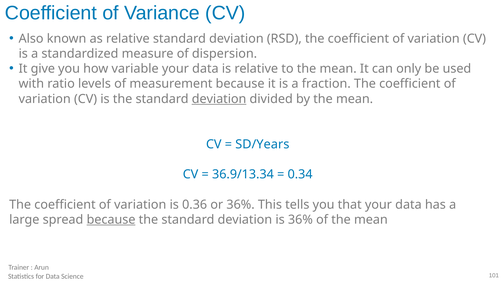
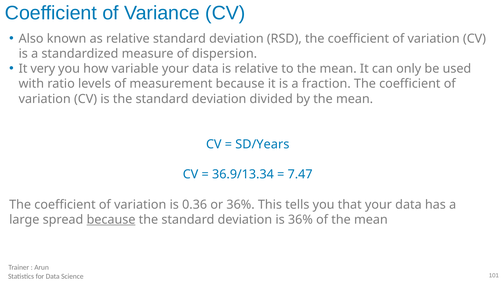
give: give -> very
deviation at (219, 99) underline: present -> none
0.34: 0.34 -> 7.47
